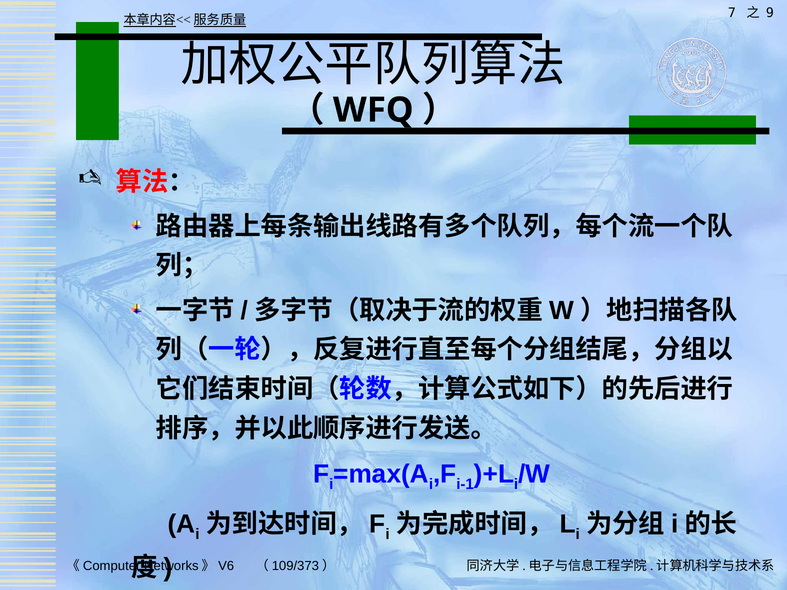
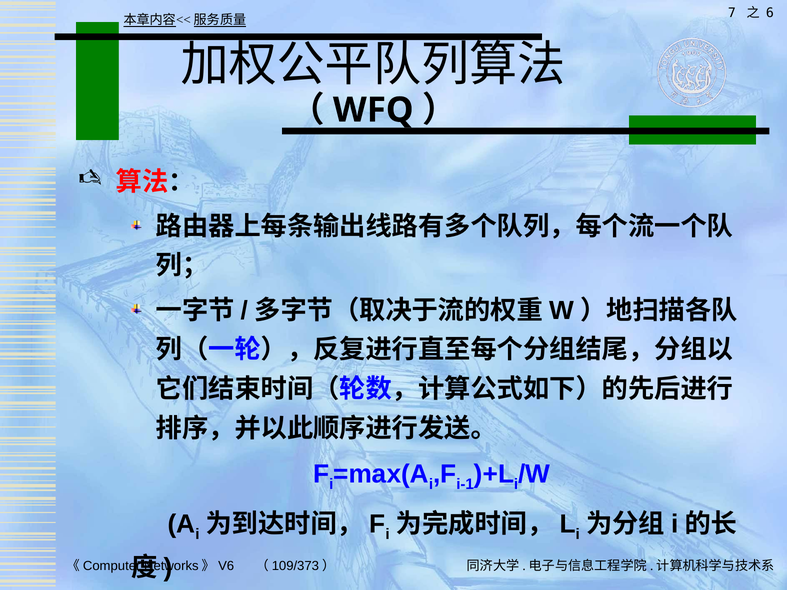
9: 9 -> 6
